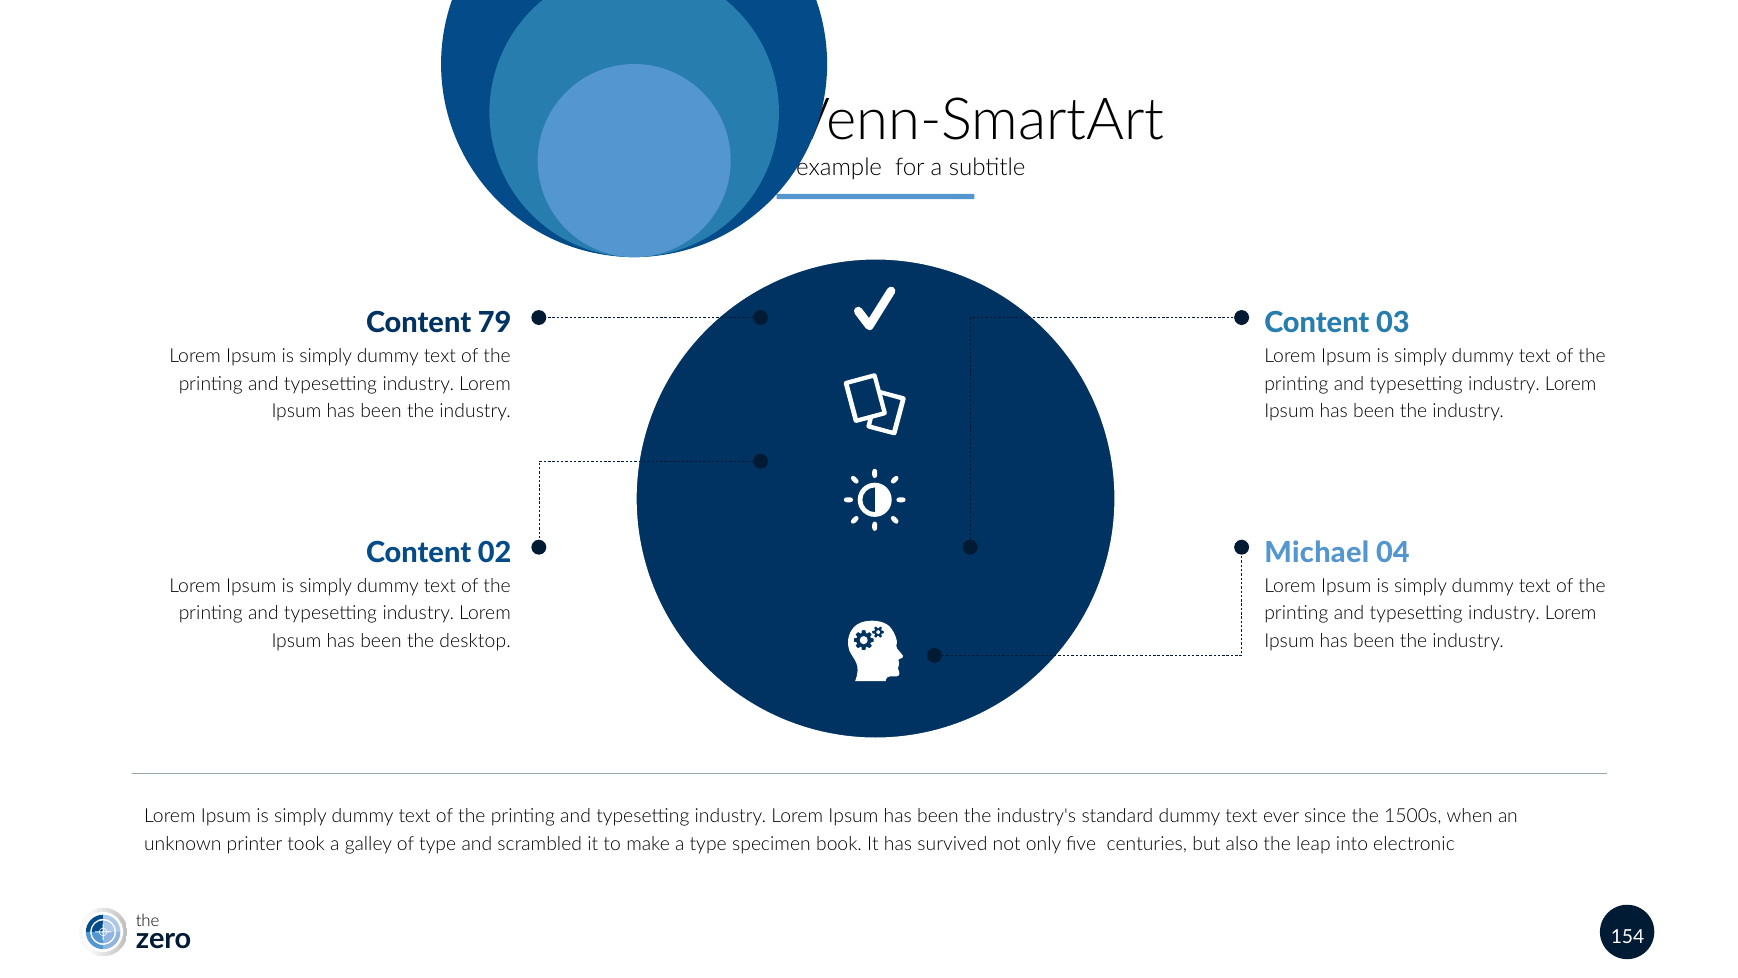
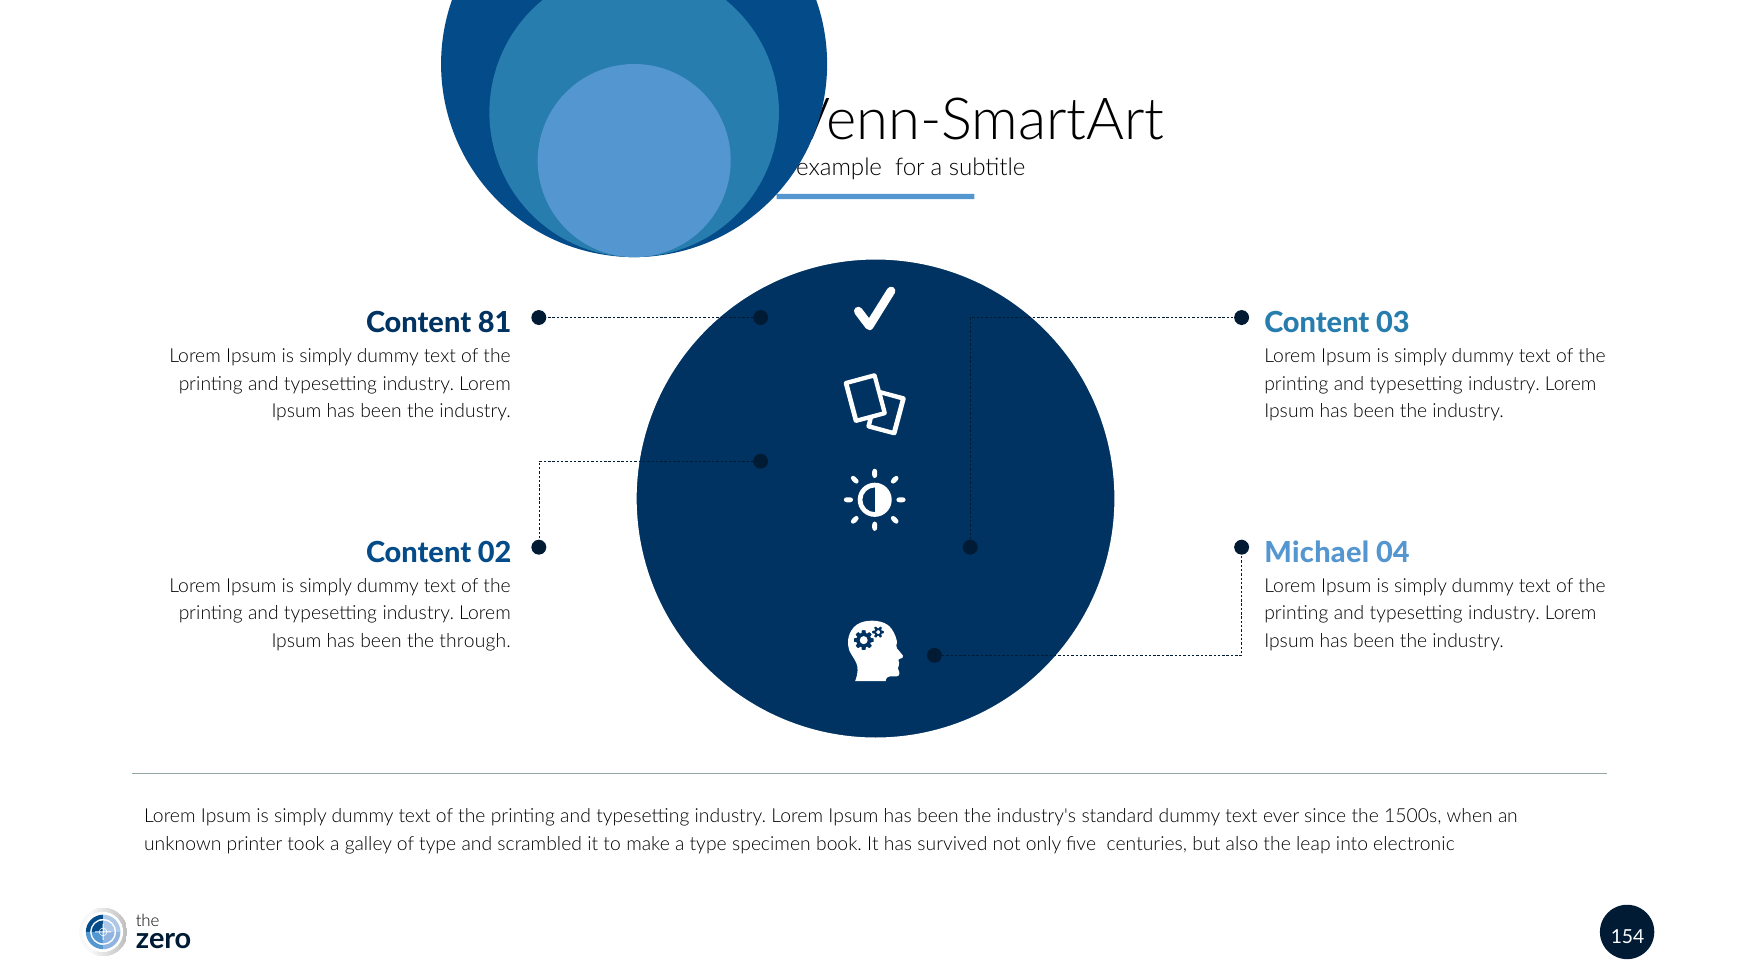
79: 79 -> 81
desktop: desktop -> through
